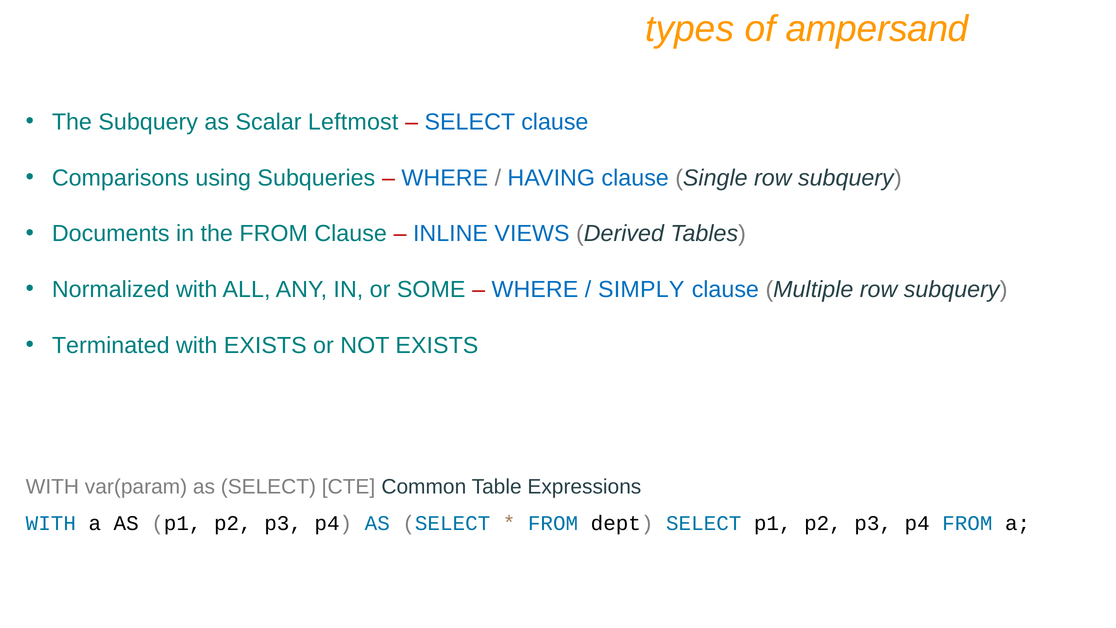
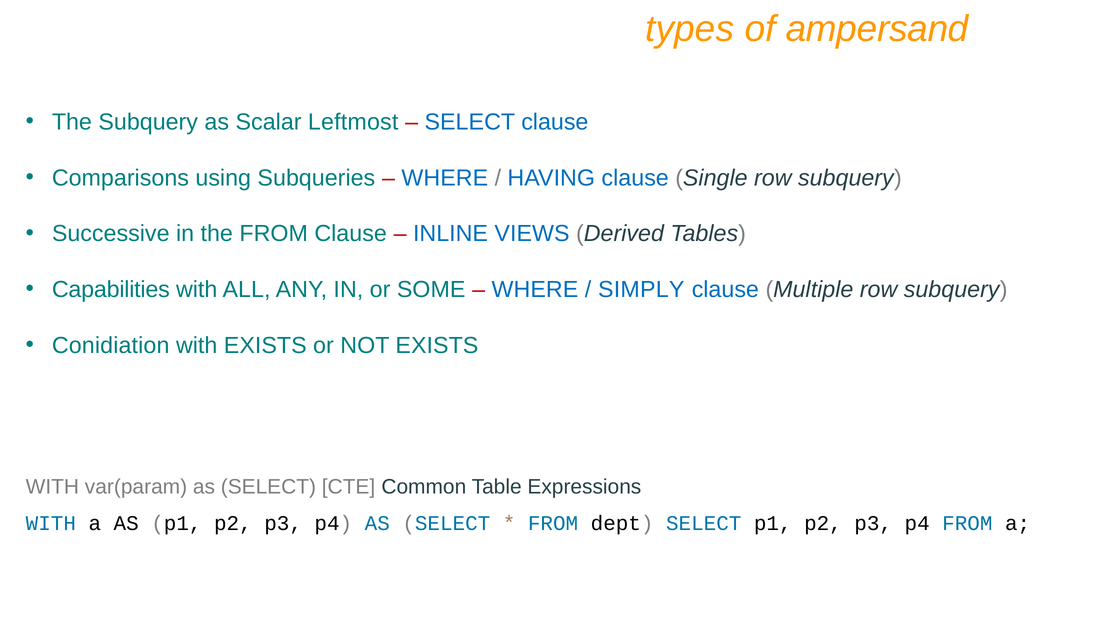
Documents: Documents -> Successive
Normalized: Normalized -> Capabilities
Terminated: Terminated -> Conidiation
